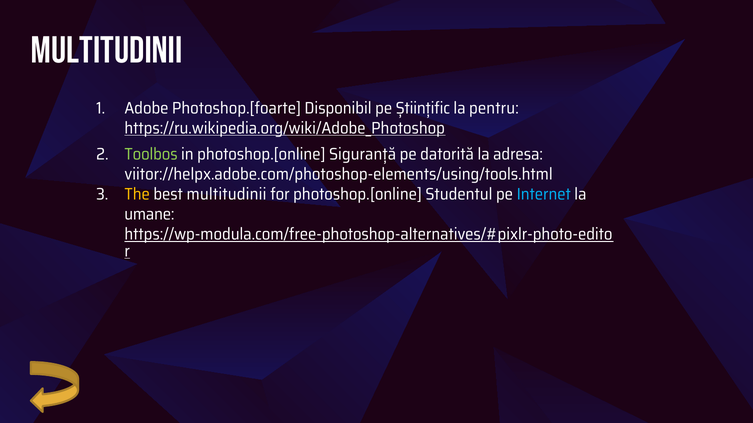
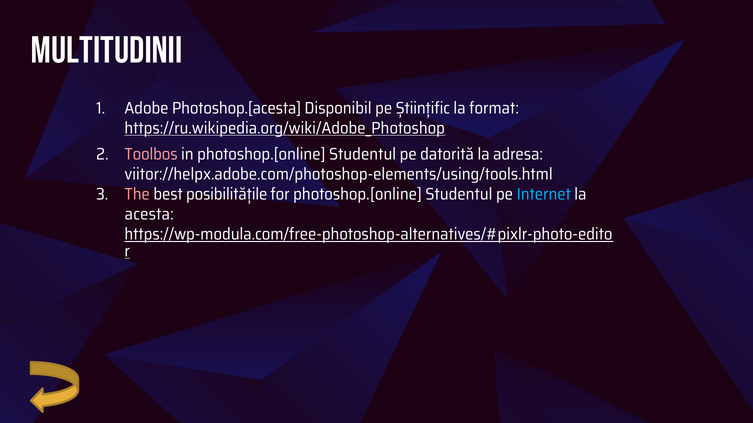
Photoshop.[foarte: Photoshop.[foarte -> Photoshop.[acesta
pentru: pentru -> format
Toolbos colour: light green -> pink
in photoshop.[online Siguranță: Siguranță -> Studentul
The colour: yellow -> pink
best multitudinii: multitudinii -> posibilitățile
umane: umane -> acesta
